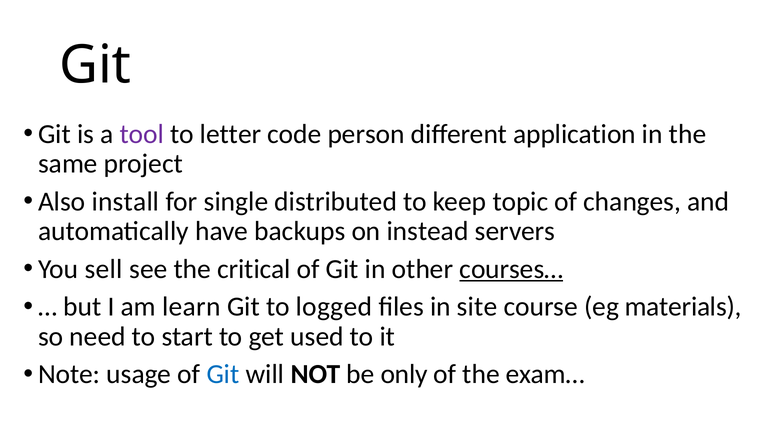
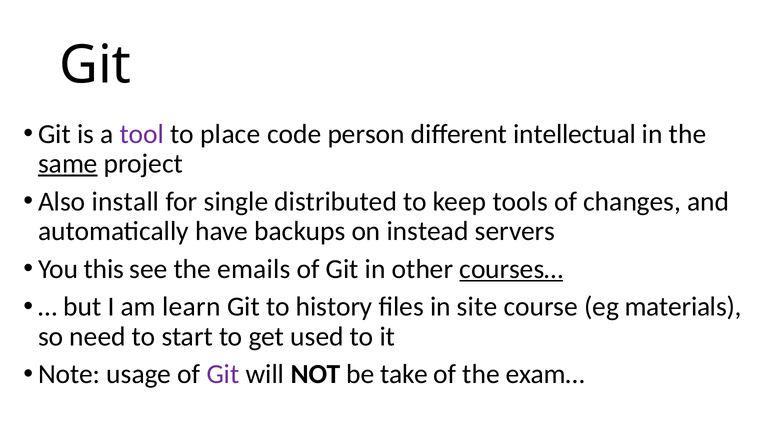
letter: letter -> place
application: application -> intellectual
same underline: none -> present
topic: topic -> tools
sell: sell -> this
critical: critical -> emails
logged: logged -> history
Git at (223, 375) colour: blue -> purple
only: only -> take
